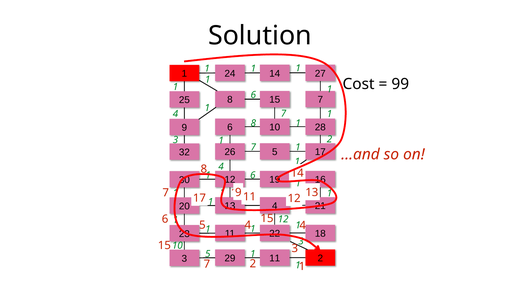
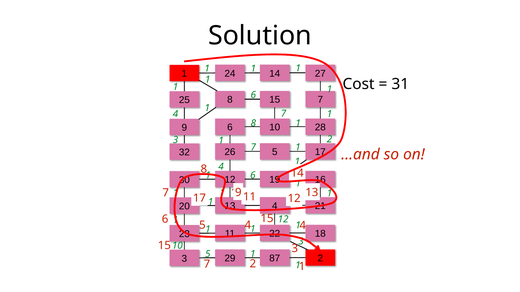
99: 99 -> 31
29 11: 11 -> 87
